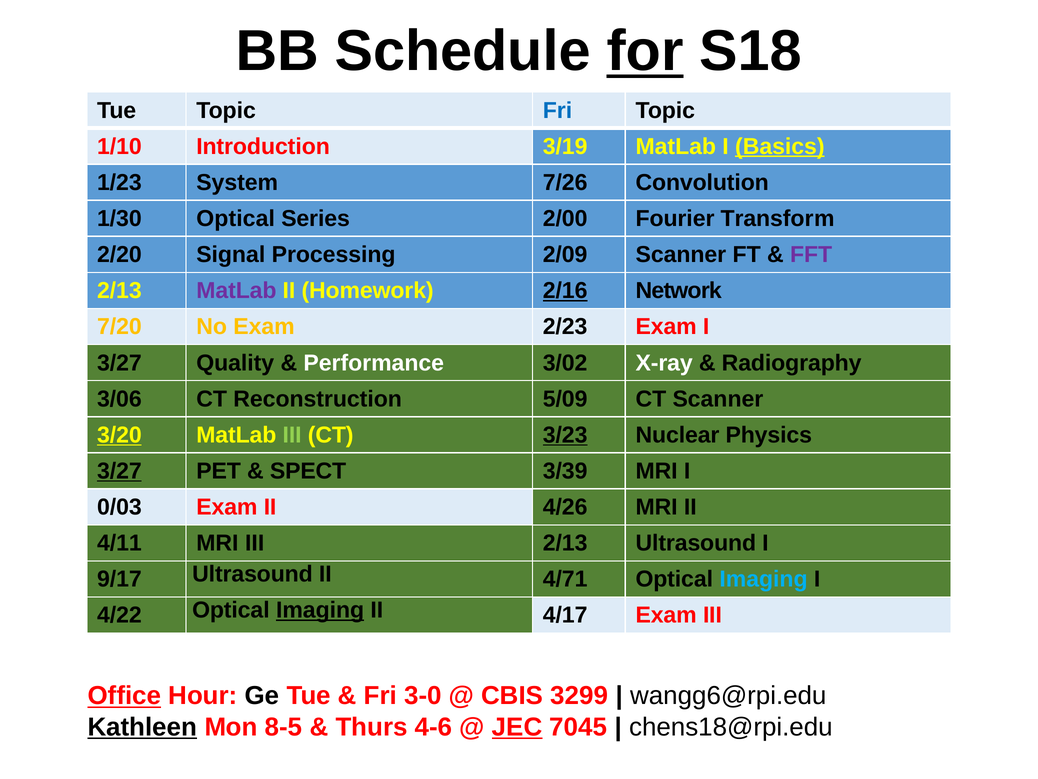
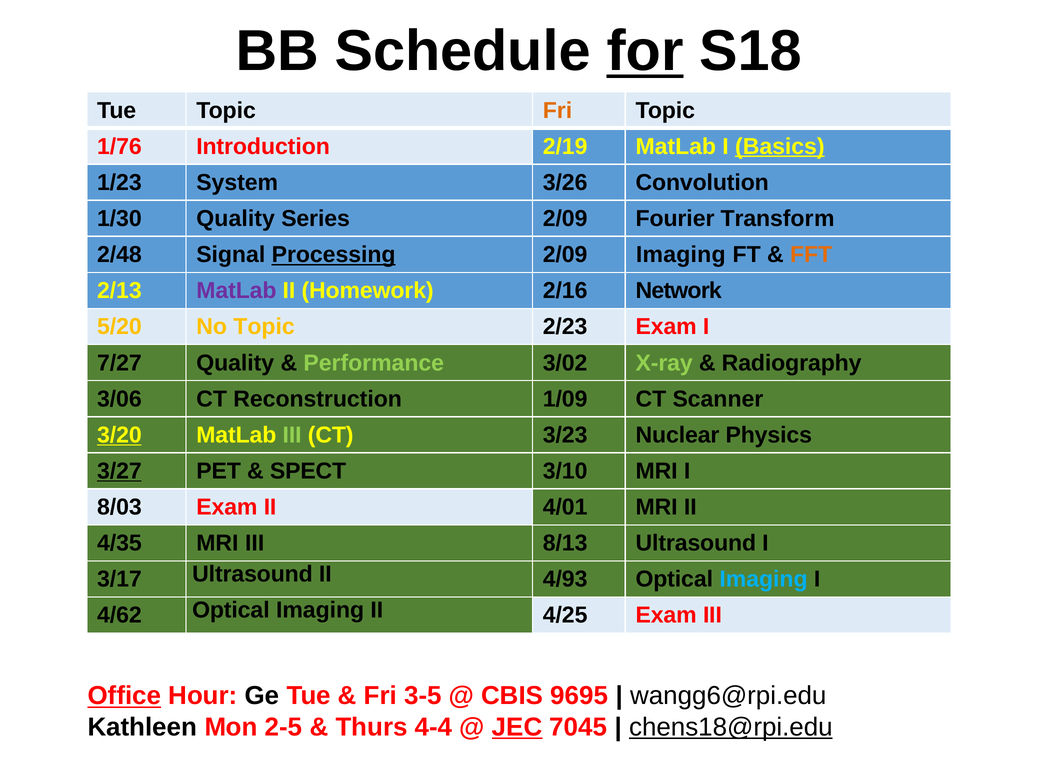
Fri at (557, 110) colour: blue -> orange
1/10: 1/10 -> 1/76
3/19: 3/19 -> 2/19
7/26: 7/26 -> 3/26
1/30 Optical: Optical -> Quality
Series 2/00: 2/00 -> 2/09
2/20: 2/20 -> 2/48
Processing underline: none -> present
2/09 Scanner: Scanner -> Imaging
FFT colour: purple -> orange
2/16 underline: present -> none
7/20: 7/20 -> 5/20
No Exam: Exam -> Topic
3/27 at (119, 363): 3/27 -> 7/27
Performance colour: white -> light green
X-ray colour: white -> light green
5/09: 5/09 -> 1/09
3/23 underline: present -> none
3/39: 3/39 -> 3/10
0/03: 0/03 -> 8/03
4/26: 4/26 -> 4/01
4/11: 4/11 -> 4/35
III 2/13: 2/13 -> 8/13
9/17: 9/17 -> 3/17
4/71: 4/71 -> 4/93
4/22: 4/22 -> 4/62
Imaging at (320, 610) underline: present -> none
4/17: 4/17 -> 4/25
3-0: 3-0 -> 3-5
3299: 3299 -> 9695
Kathleen underline: present -> none
8-5: 8-5 -> 2-5
4-6: 4-6 -> 4-4
chens18@rpi.edu underline: none -> present
